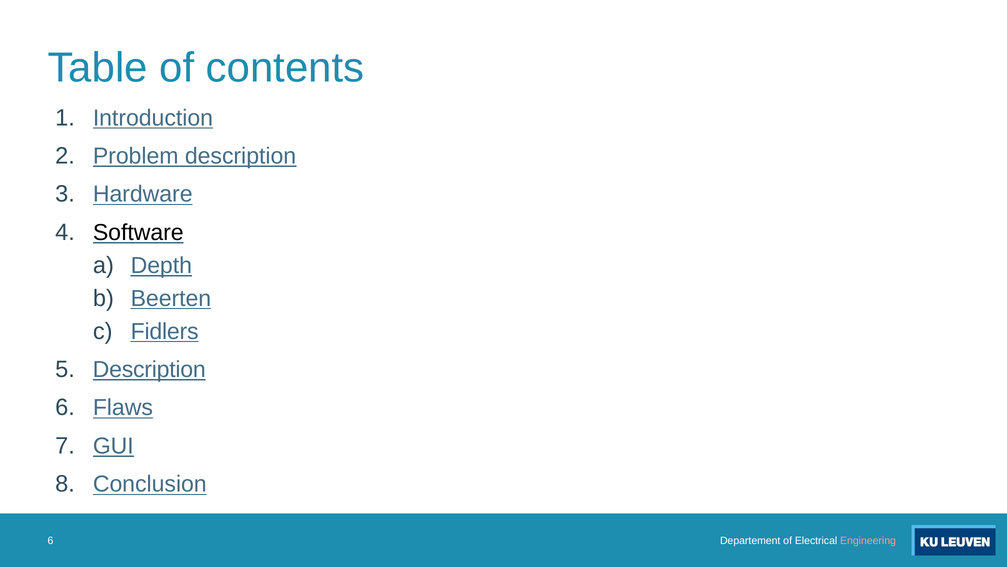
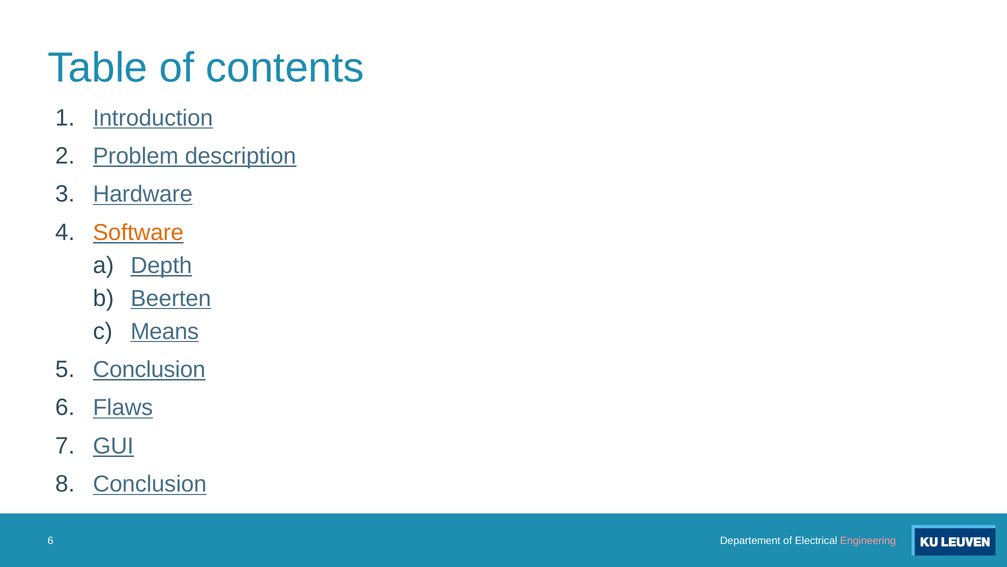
Software colour: black -> orange
Fidlers: Fidlers -> Means
Description at (149, 369): Description -> Conclusion
